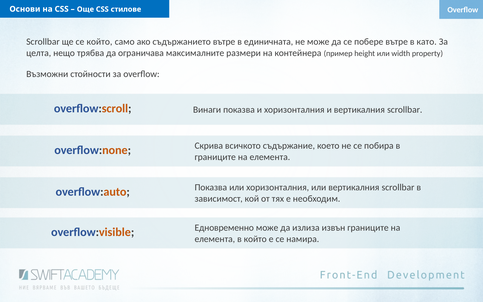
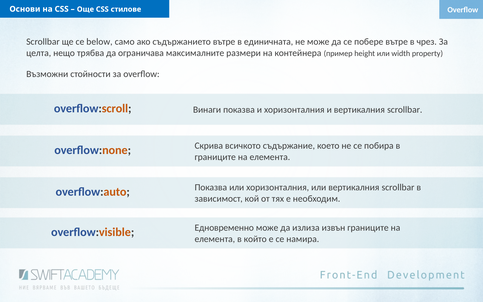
се който: който -> below
като: като -> чрез
